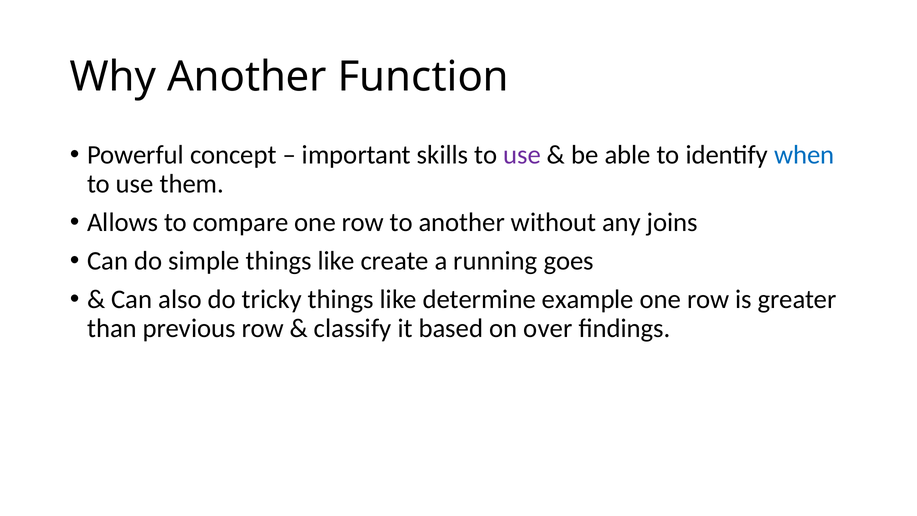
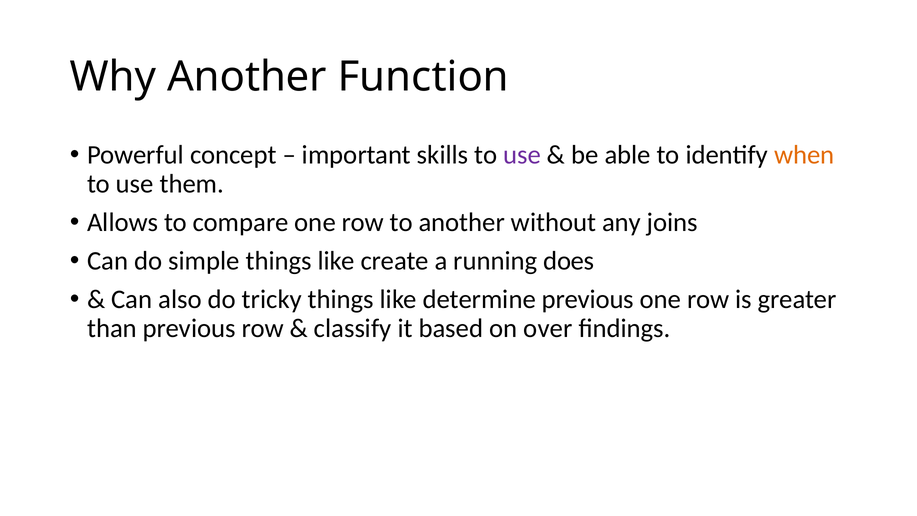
when colour: blue -> orange
goes: goes -> does
determine example: example -> previous
